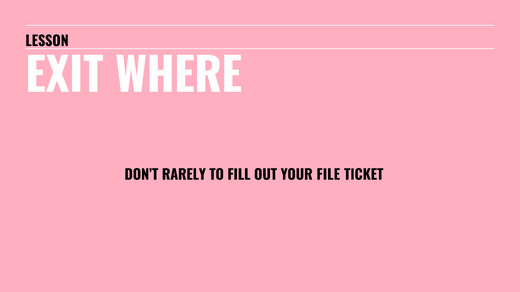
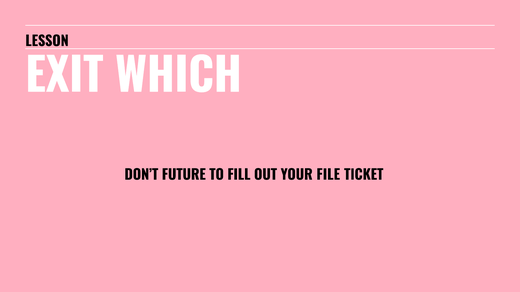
WHERE: WHERE -> WHICH
RARELY: RARELY -> FUTURE
